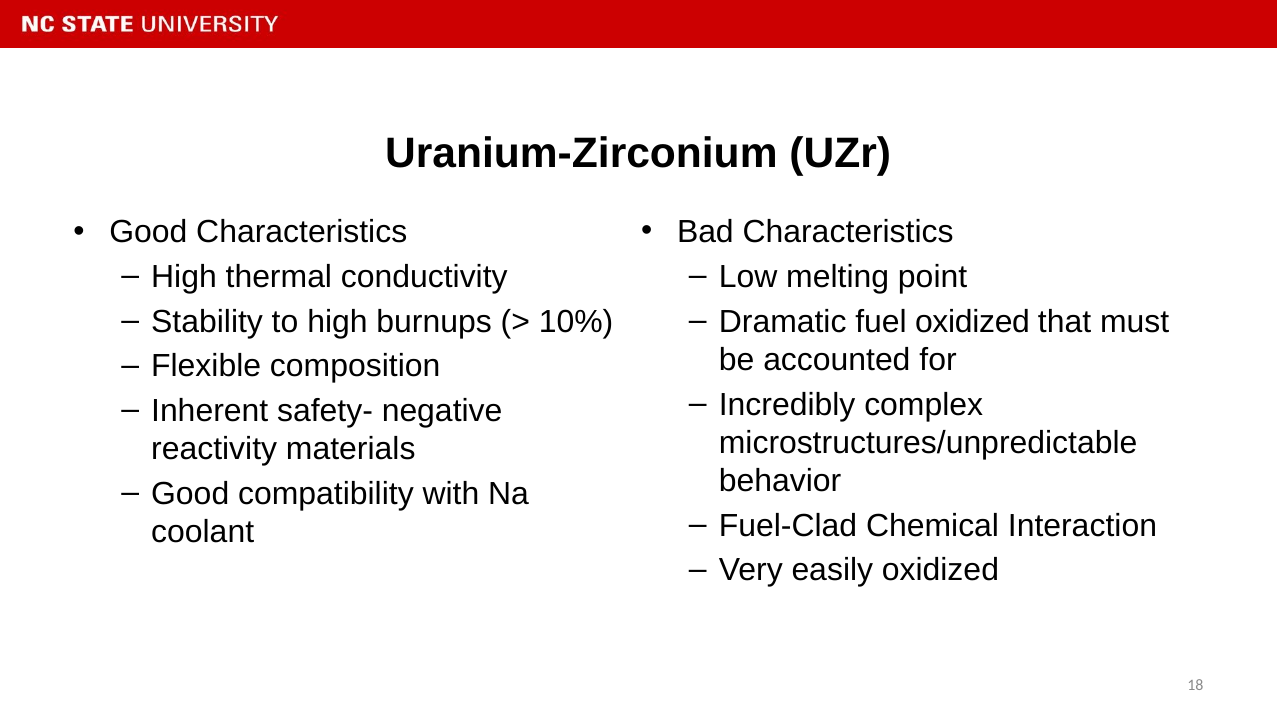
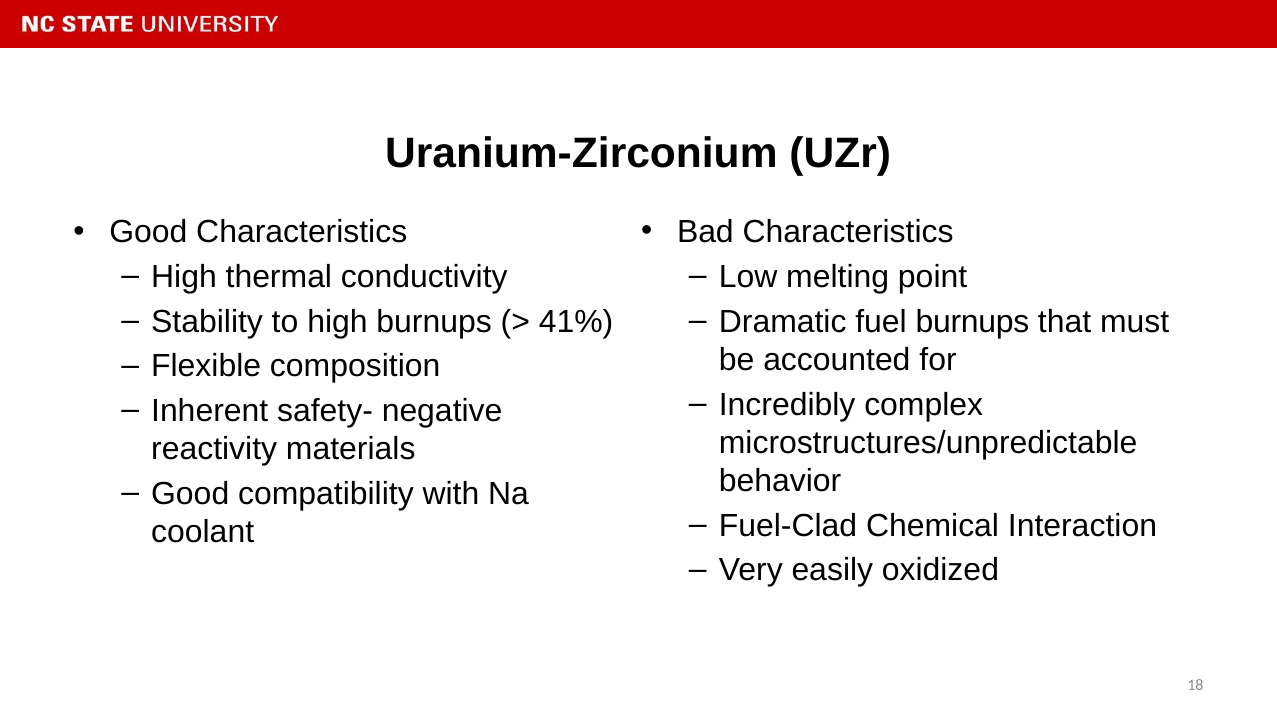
10%: 10% -> 41%
fuel oxidized: oxidized -> burnups
